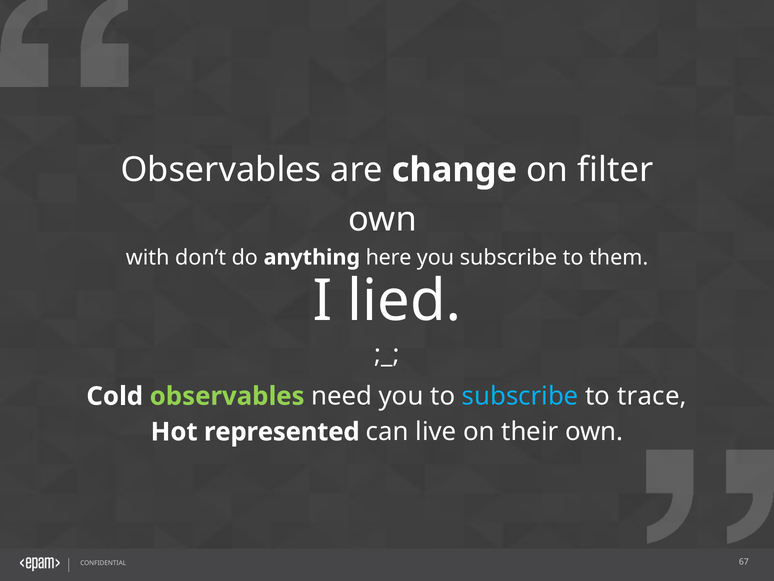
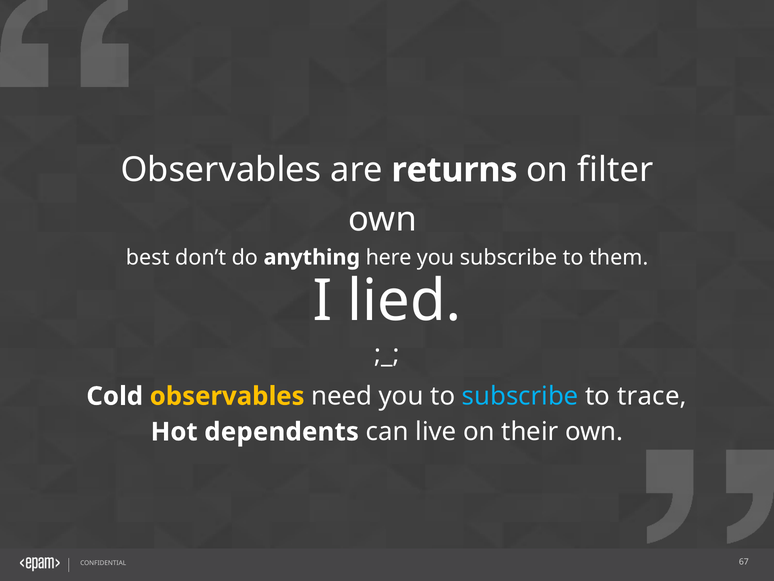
change: change -> returns
with: with -> best
observables at (227, 396) colour: light green -> yellow
represented: represented -> dependents
